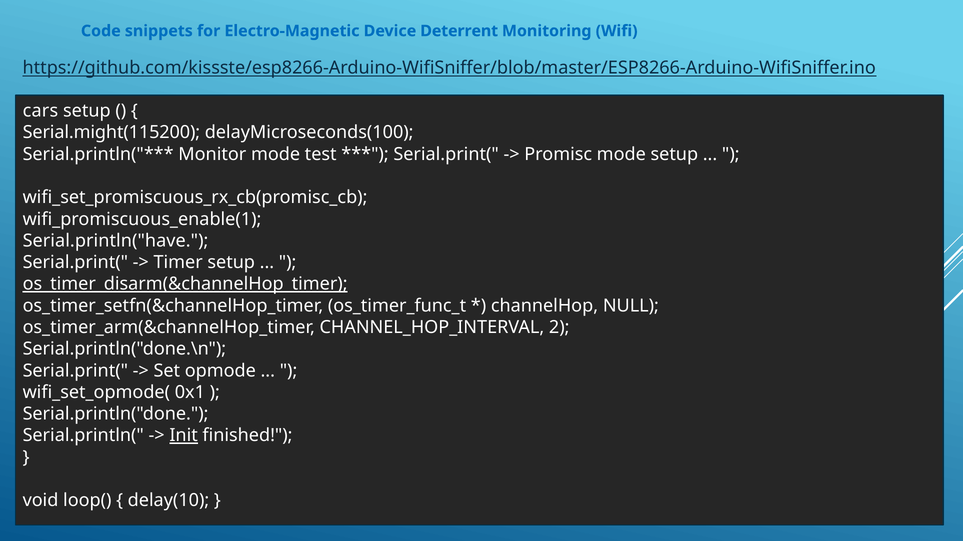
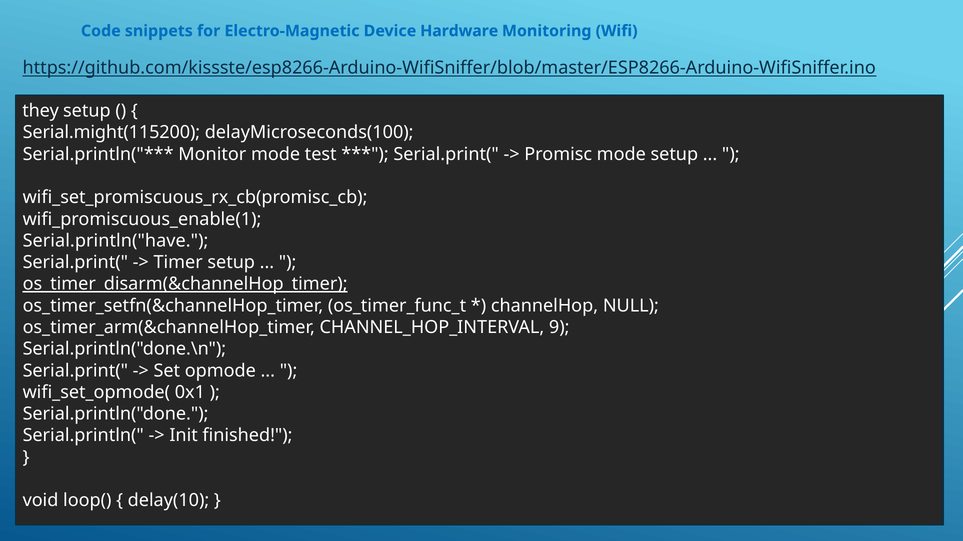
Deterrent: Deterrent -> Hardware
cars: cars -> they
2: 2 -> 9
Init underline: present -> none
